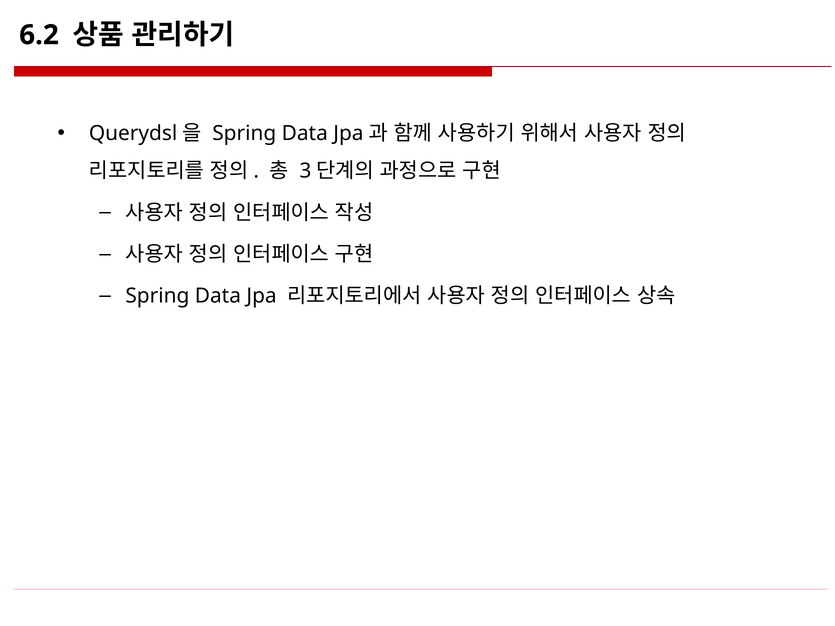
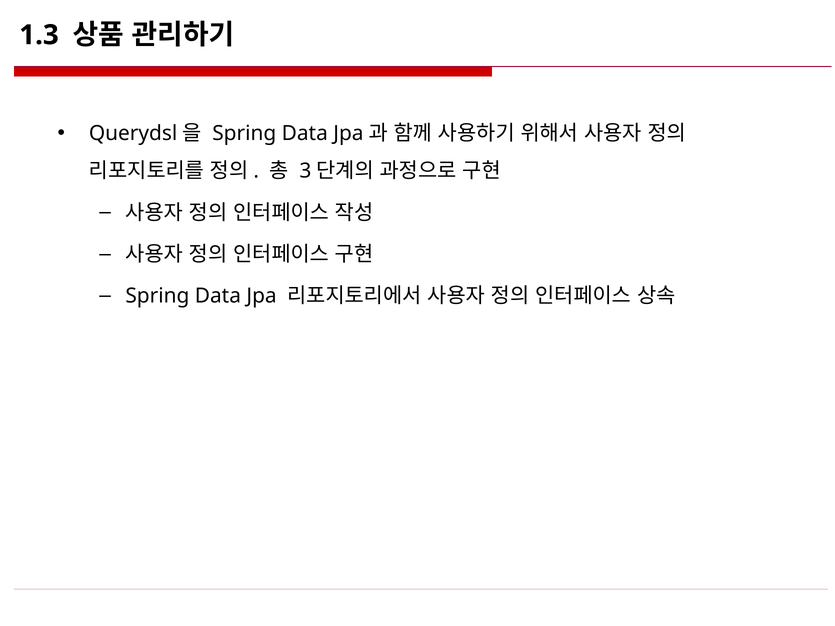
6.2: 6.2 -> 1.3
